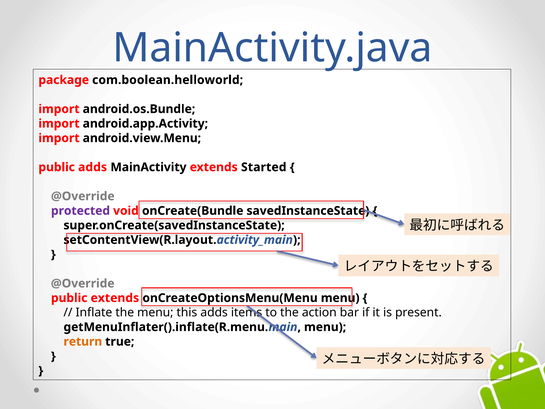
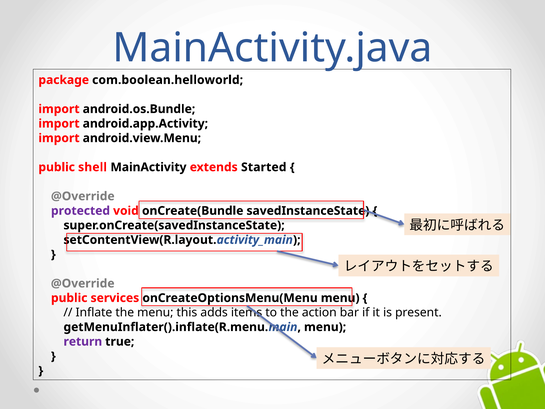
public adds: adds -> shell
public extends: extends -> services
return colour: orange -> purple
